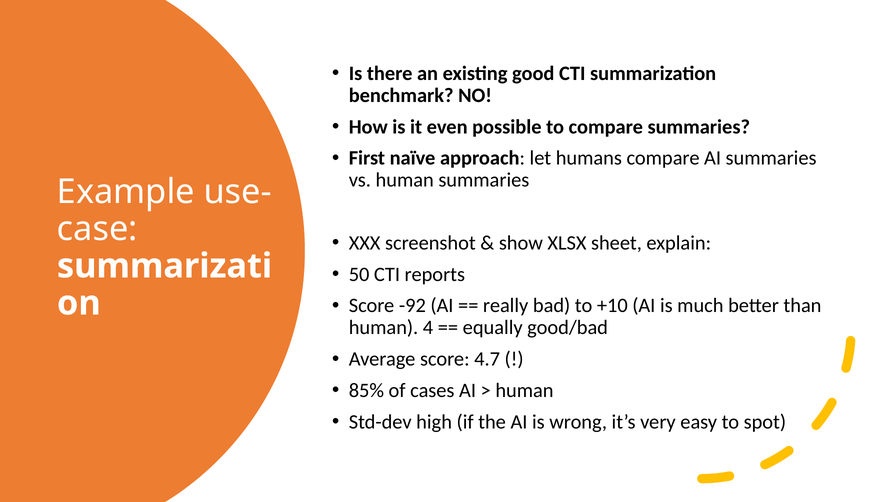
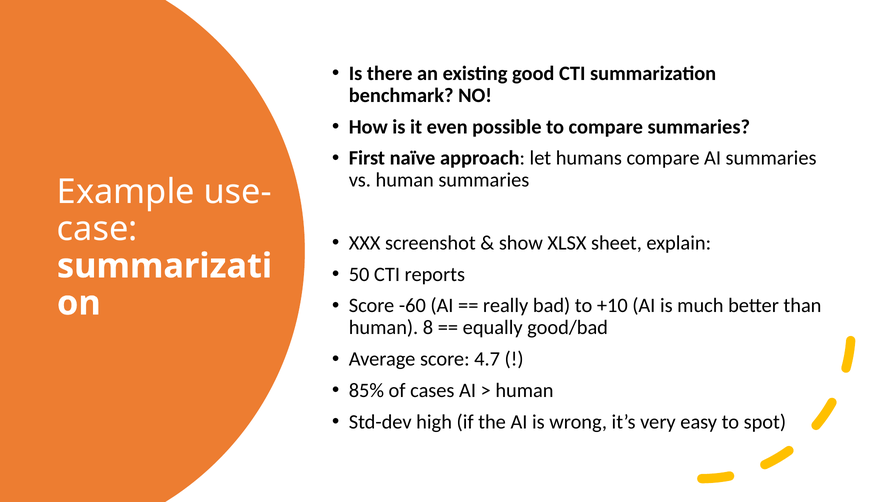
-92: -92 -> -60
4: 4 -> 8
